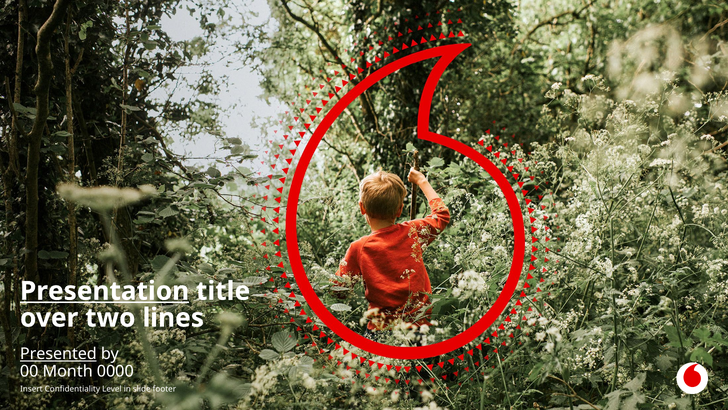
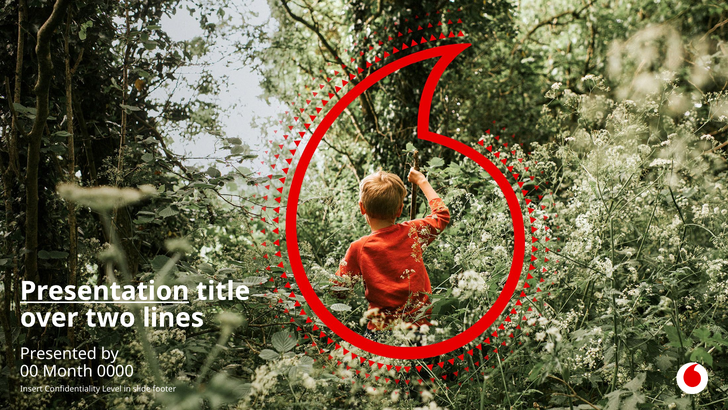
Presented underline: present -> none
